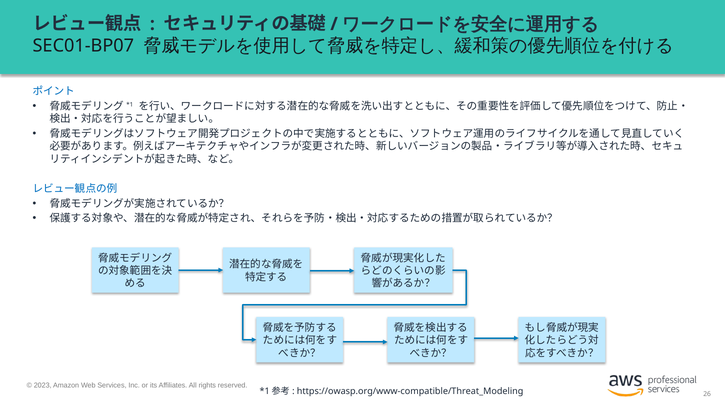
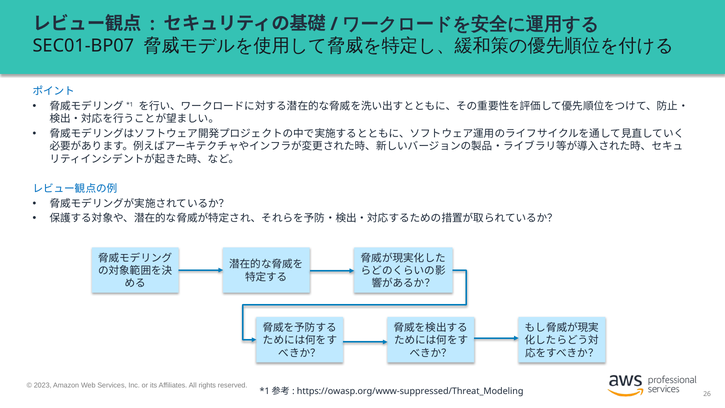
https://owasp.org/www-compatible/Threat_Modeling: https://owasp.org/www-compatible/Threat_Modeling -> https://owasp.org/www-suppressed/Threat_Modeling
